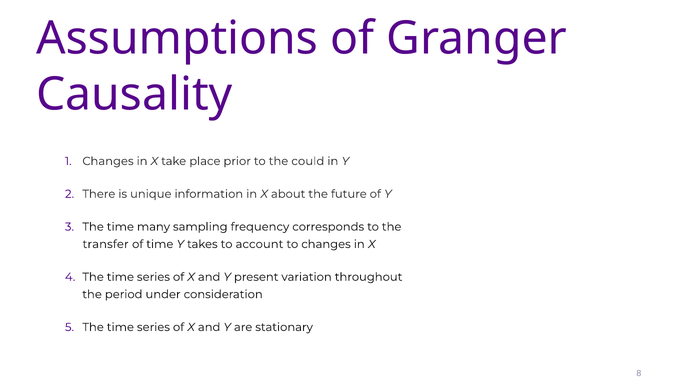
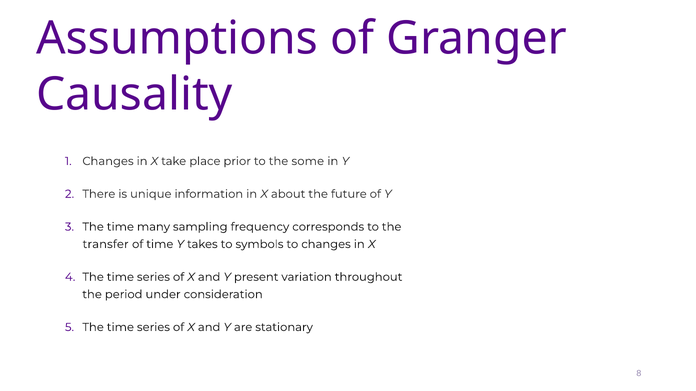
could: could -> some
account: account -> symbols
